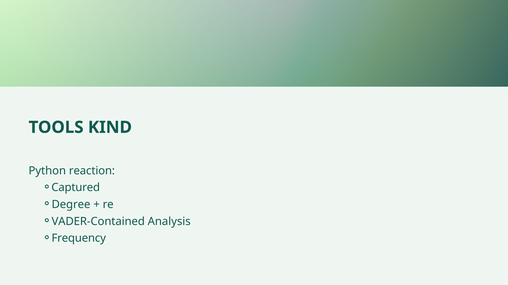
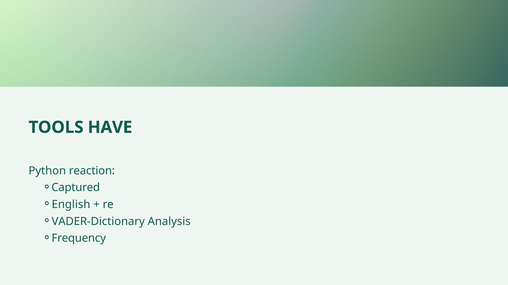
KIND: KIND -> HAVE
Degree: Degree -> English
VADER-Contained: VADER-Contained -> VADER-Dictionary
